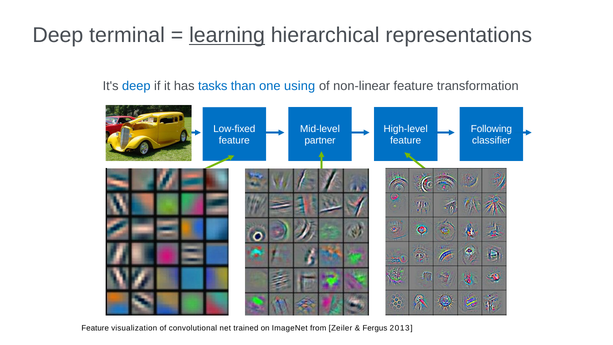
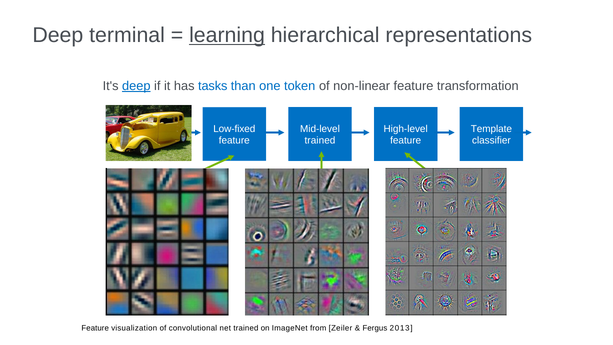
deep at (136, 86) underline: none -> present
using: using -> token
Following: Following -> Template
partner at (320, 141): partner -> trained
